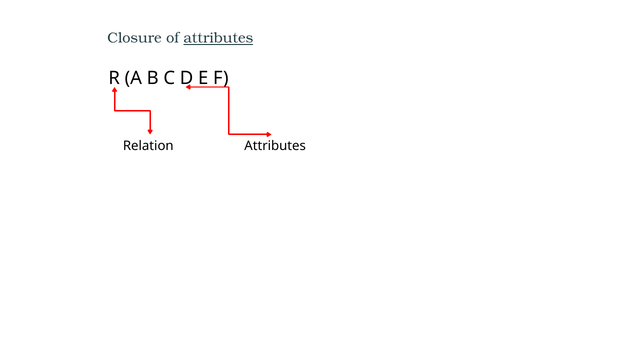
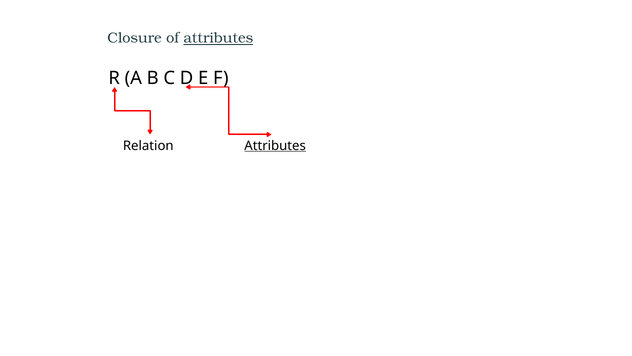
Attributes at (275, 145) underline: none -> present
